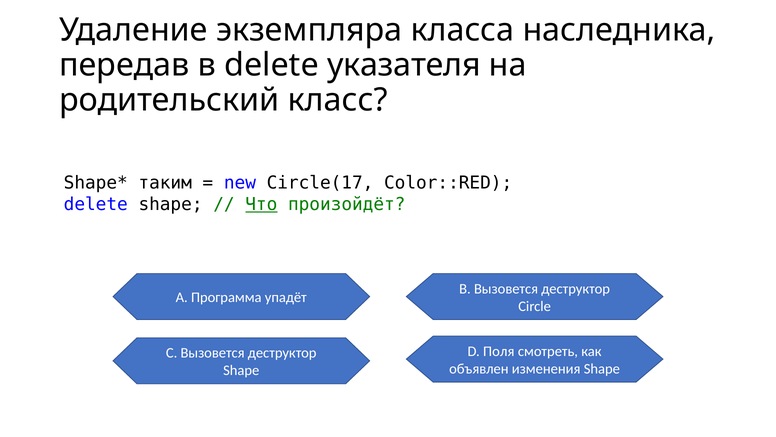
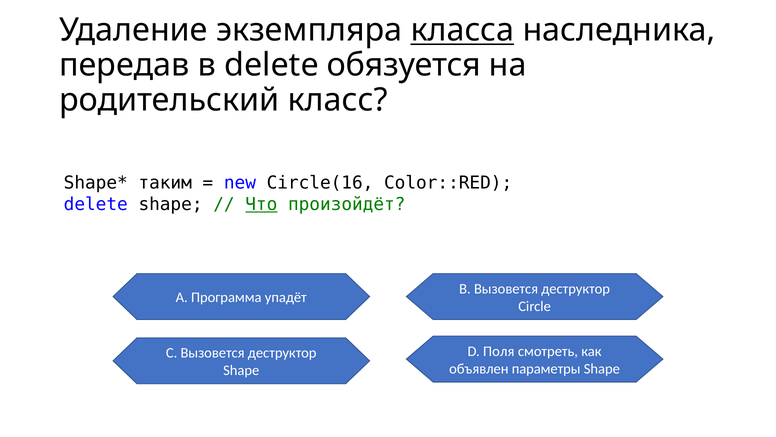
класса underline: none -> present
указателя: указателя -> обязуется
Circle(17: Circle(17 -> Circle(16
изменения: изменения -> параметры
